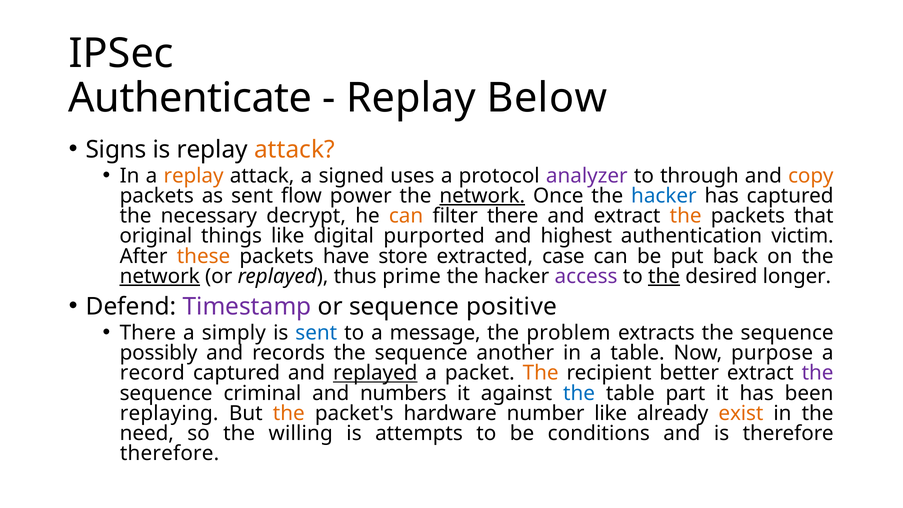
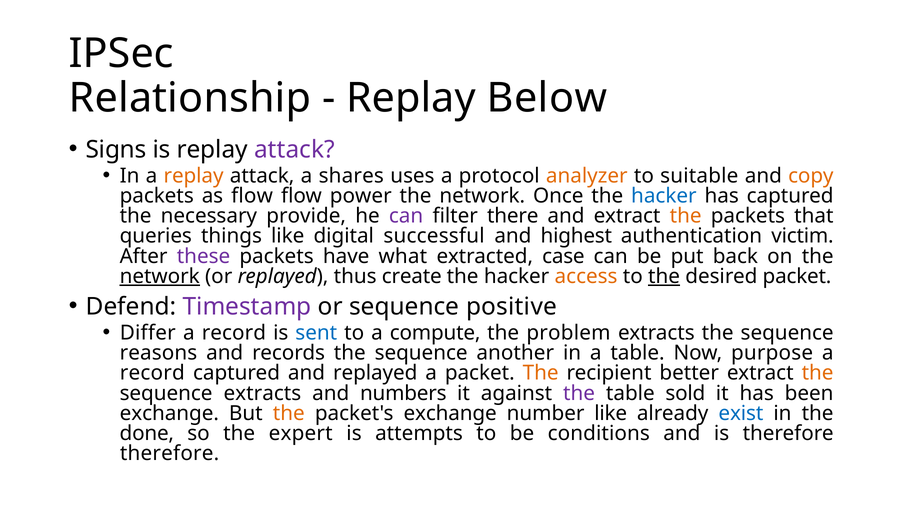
Authenticate: Authenticate -> Relationship
attack at (295, 150) colour: orange -> purple
signed: signed -> shares
analyzer colour: purple -> orange
through: through -> suitable
as sent: sent -> flow
network at (482, 196) underline: present -> none
decrypt: decrypt -> provide
can at (406, 216) colour: orange -> purple
original: original -> queries
purported: purported -> successful
these colour: orange -> purple
store: store -> what
prime: prime -> create
access colour: purple -> orange
desired longer: longer -> packet
There at (148, 333): There -> Differ
simply at (234, 333): simply -> record
message: message -> compute
possibly: possibly -> reasons
replayed at (375, 373) underline: present -> none
the at (818, 373) colour: purple -> orange
sequence criminal: criminal -> extracts
the at (579, 393) colour: blue -> purple
part: part -> sold
replaying at (169, 413): replaying -> exchange
packet's hardware: hardware -> exchange
exist colour: orange -> blue
need: need -> done
willing: willing -> expert
